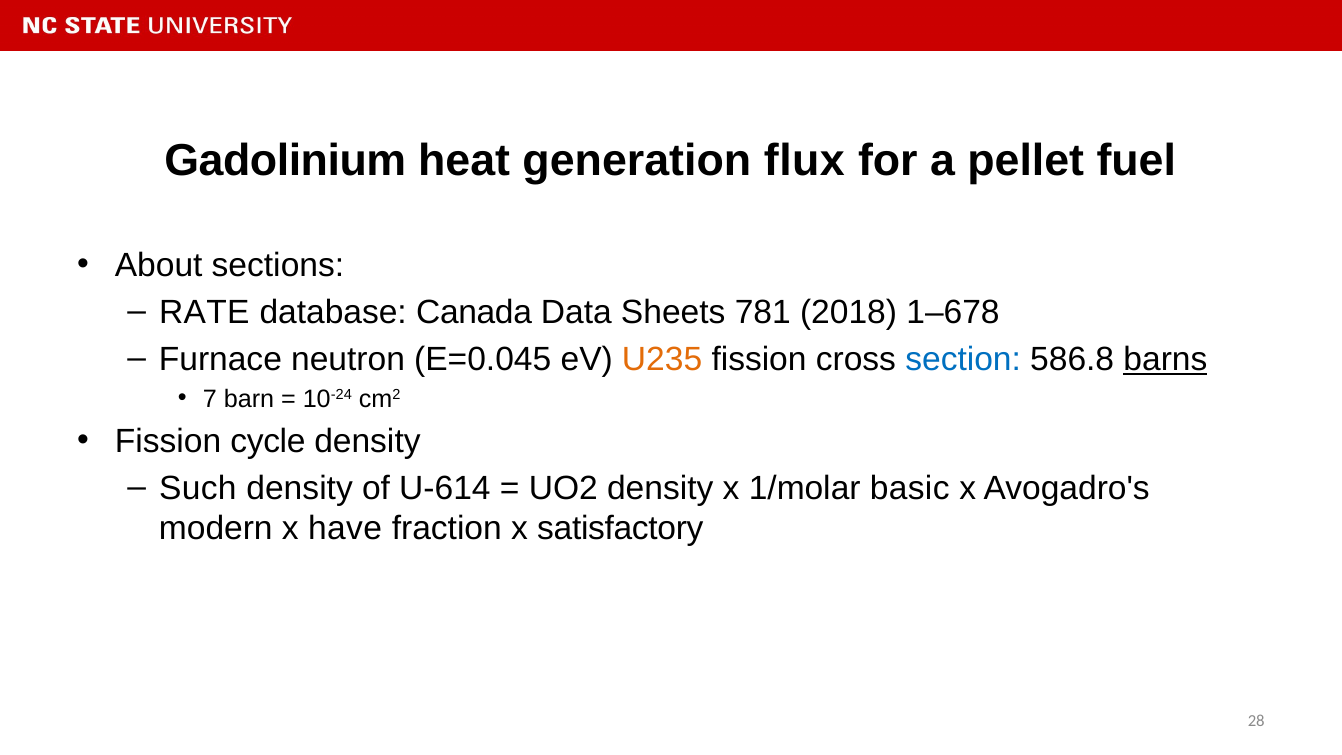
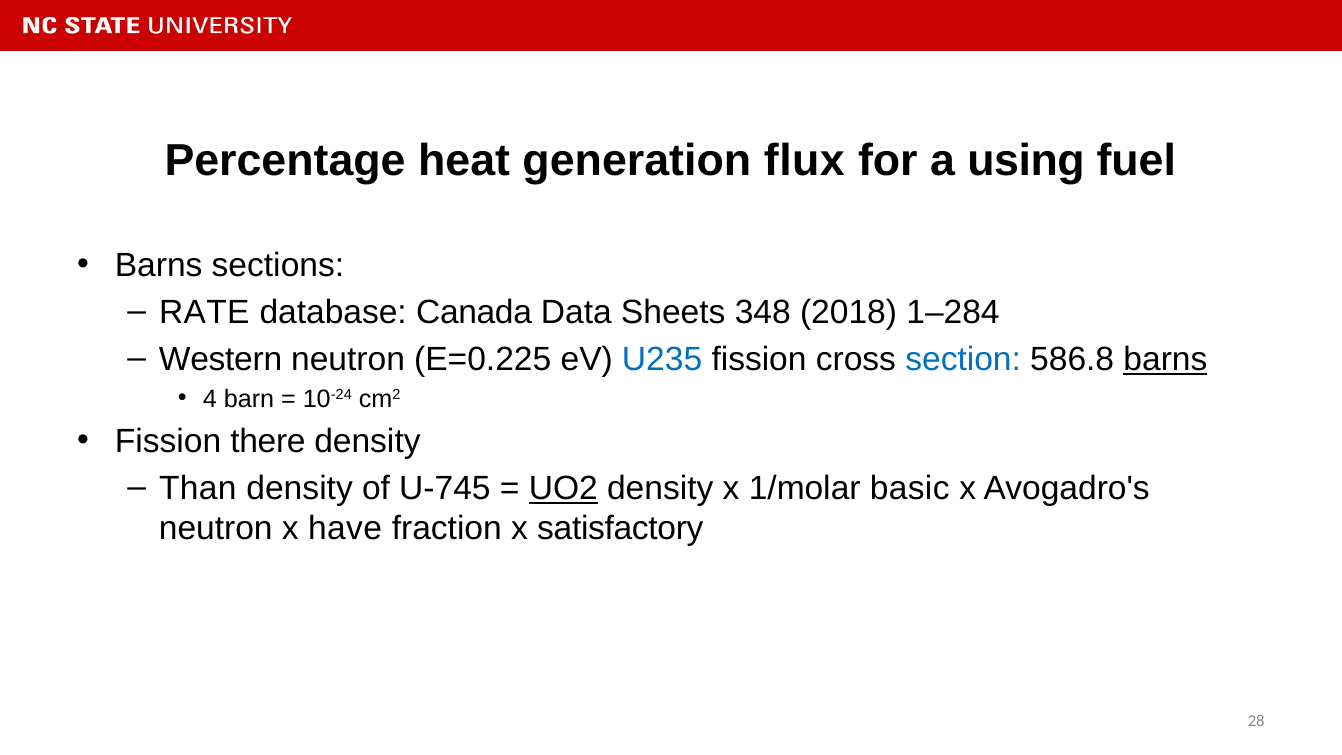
Gadolinium: Gadolinium -> Percentage
pellet: pellet -> using
About at (159, 265): About -> Barns
781: 781 -> 348
1–678: 1–678 -> 1–284
Furnace: Furnace -> Western
E=0.045: E=0.045 -> E=0.225
U235 colour: orange -> blue
7: 7 -> 4
cycle: cycle -> there
Such: Such -> Than
U-614: U-614 -> U-745
UO2 underline: none -> present
modern at (216, 529): modern -> neutron
